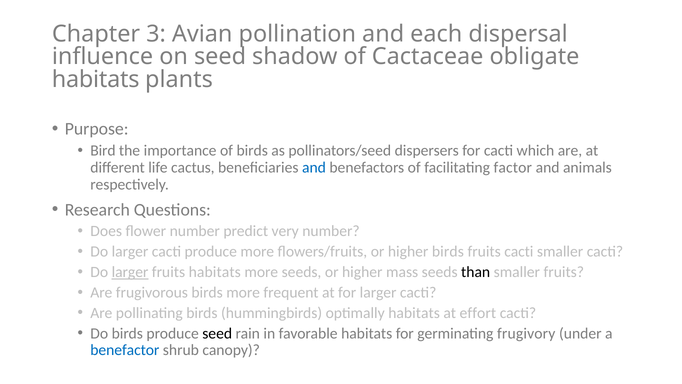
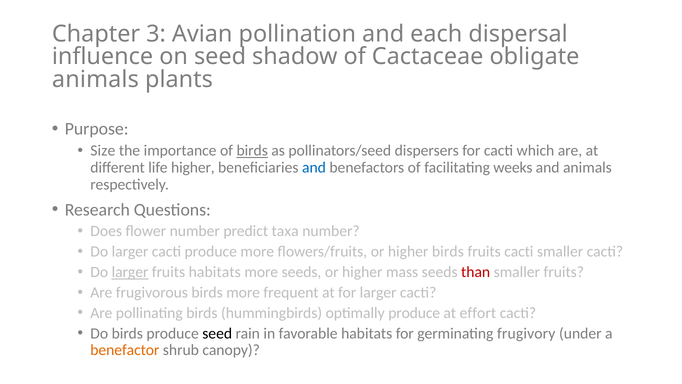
habitats at (96, 79): habitats -> animals
Bird: Bird -> Size
birds at (252, 151) underline: none -> present
life cactus: cactus -> higher
factor: factor -> weeks
very: very -> taxa
than colour: black -> red
optimally habitats: habitats -> produce
benefactor colour: blue -> orange
